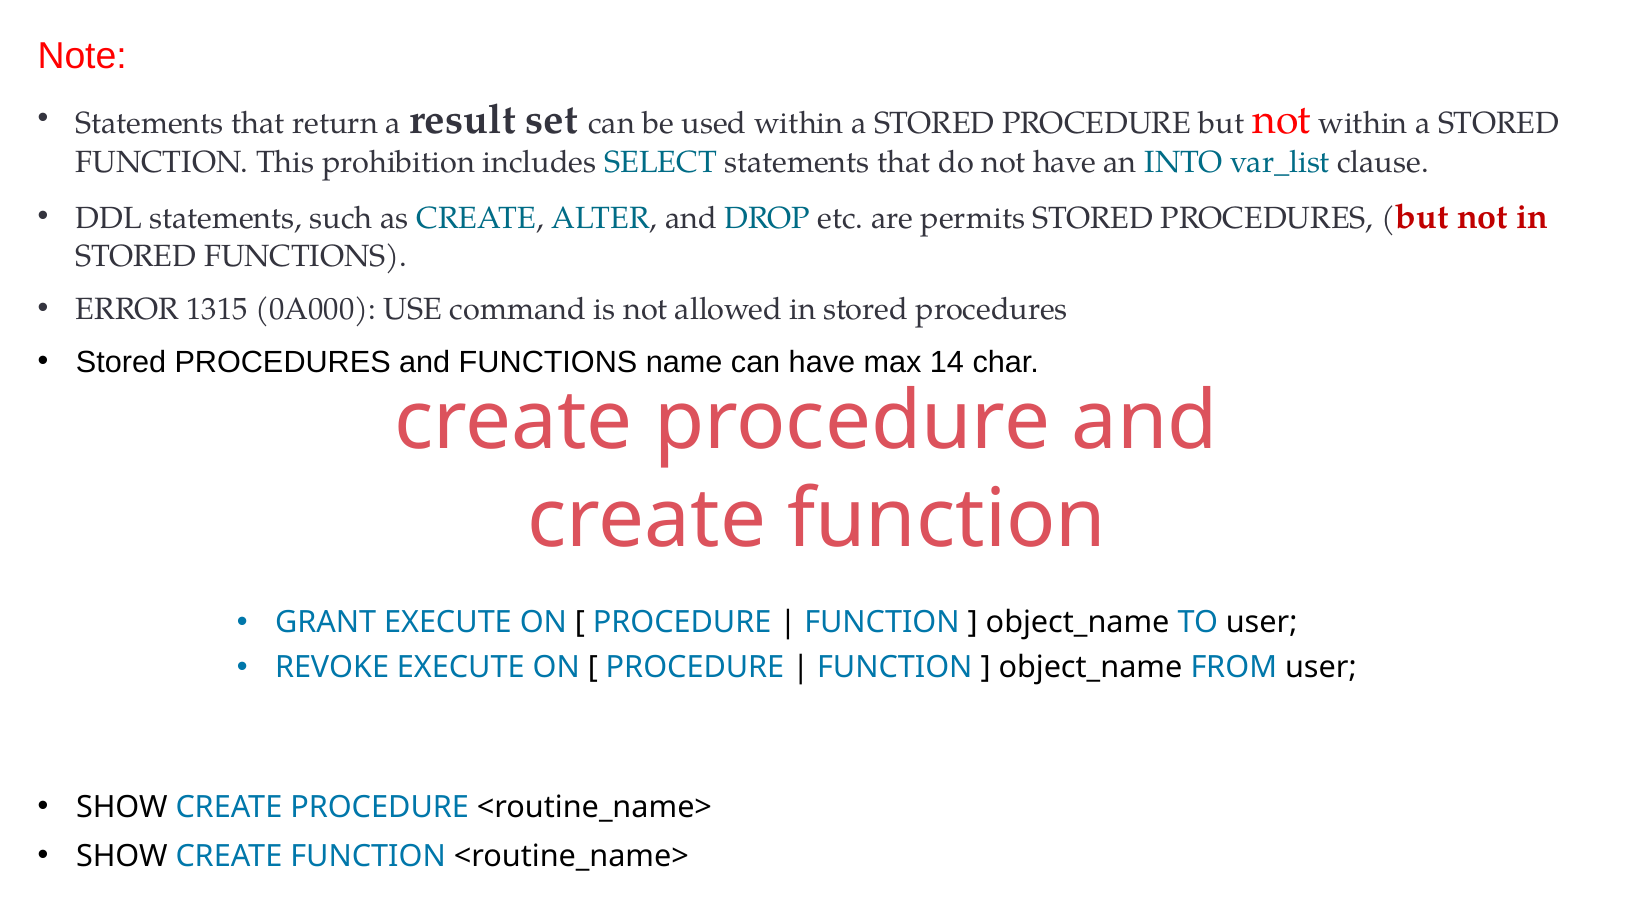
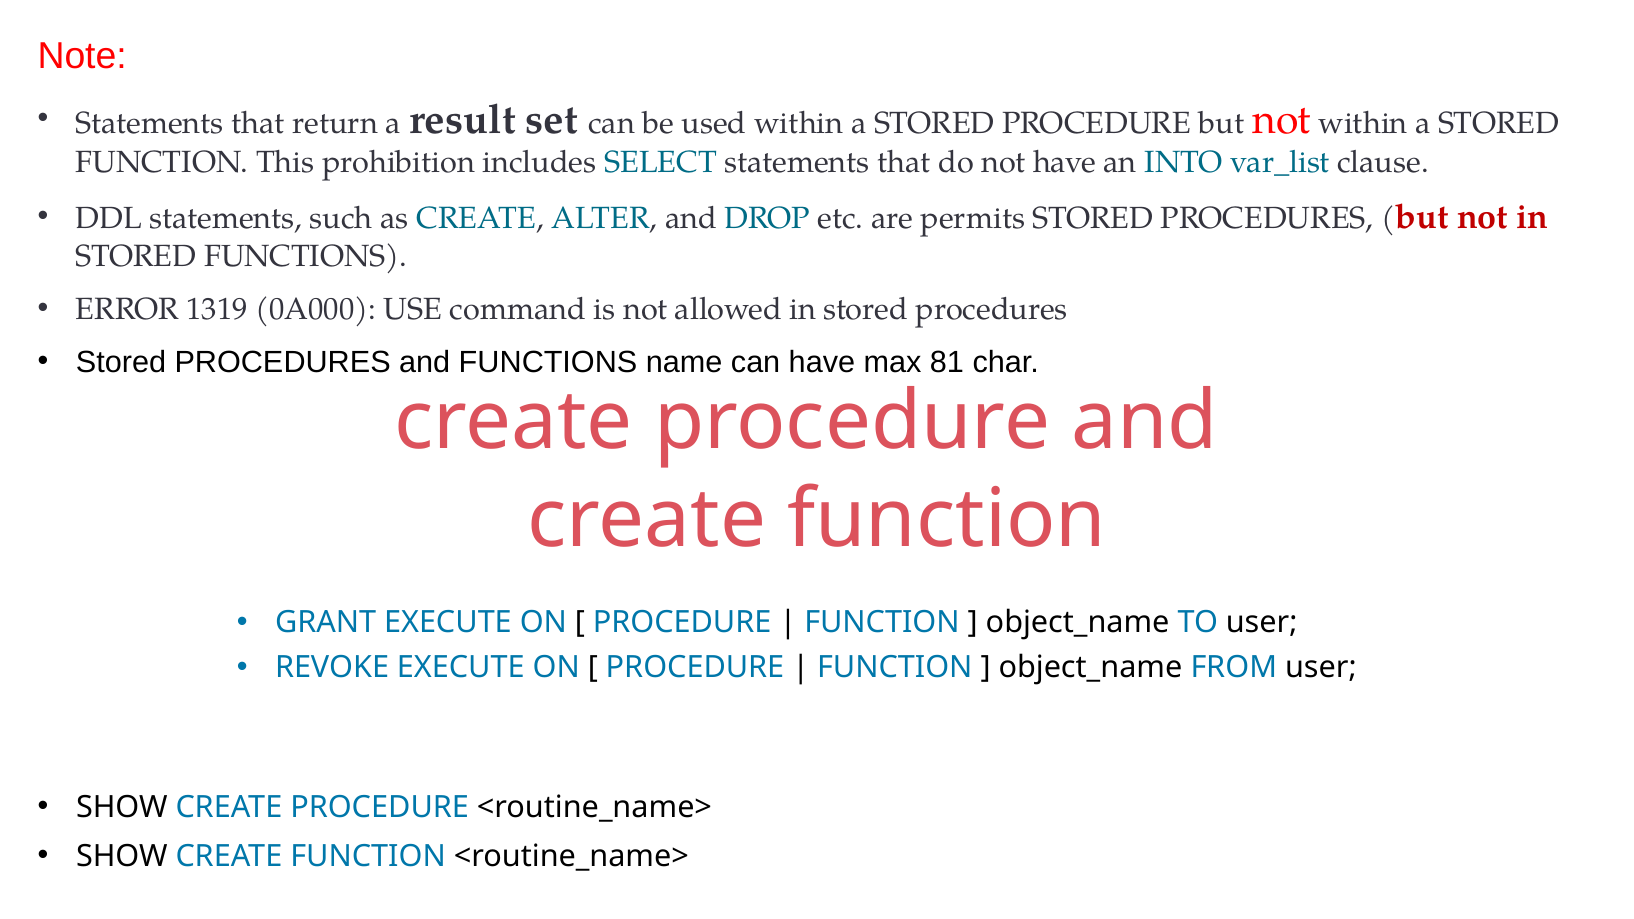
1315: 1315 -> 1319
14: 14 -> 81
